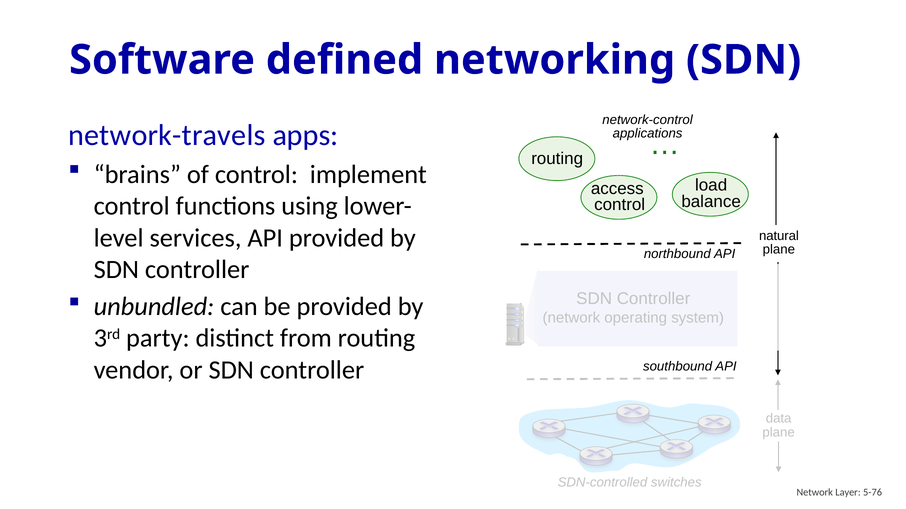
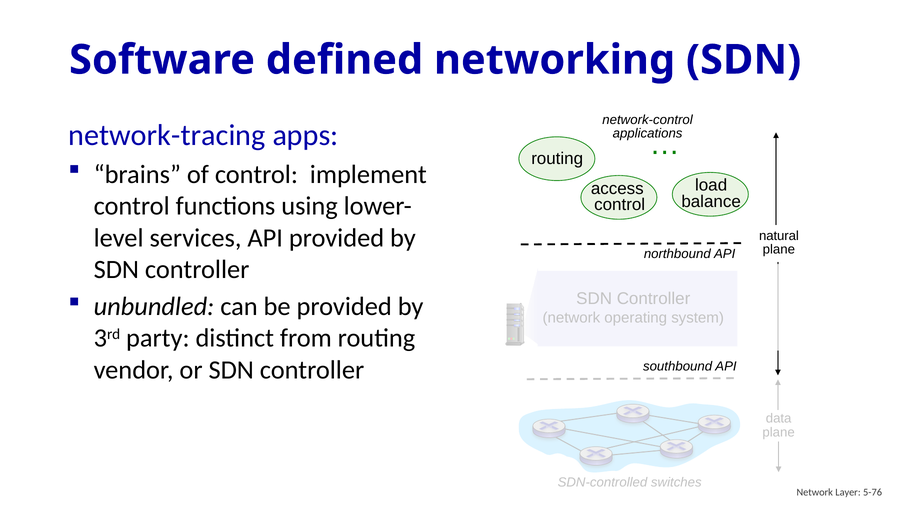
network-travels: network-travels -> network-tracing
